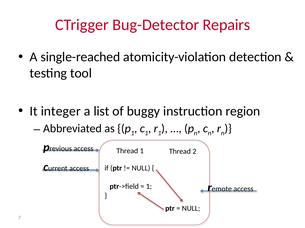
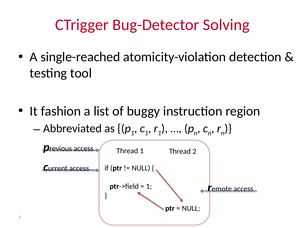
Repairs: Repairs -> Solving
integer: integer -> fashion
